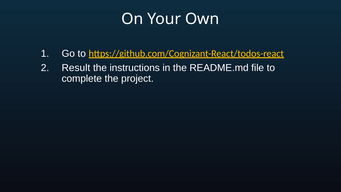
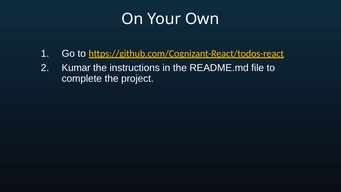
Result: Result -> Kumar
